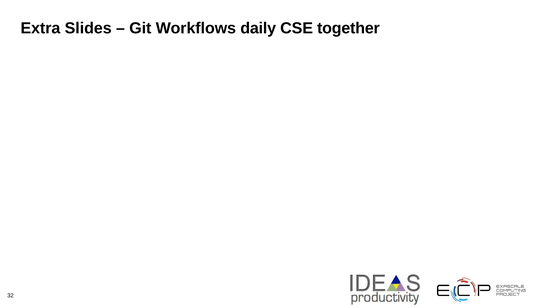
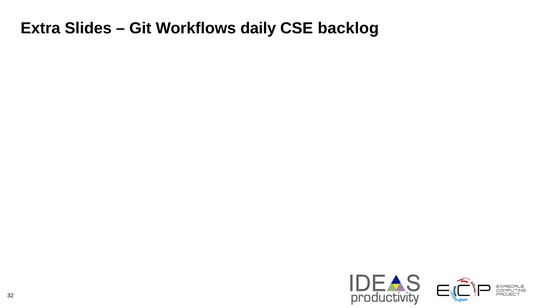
together: together -> backlog
